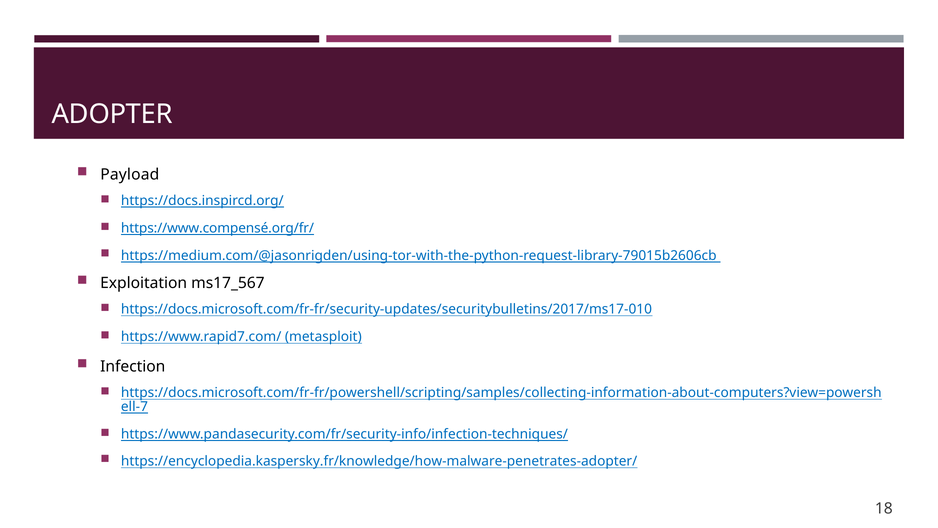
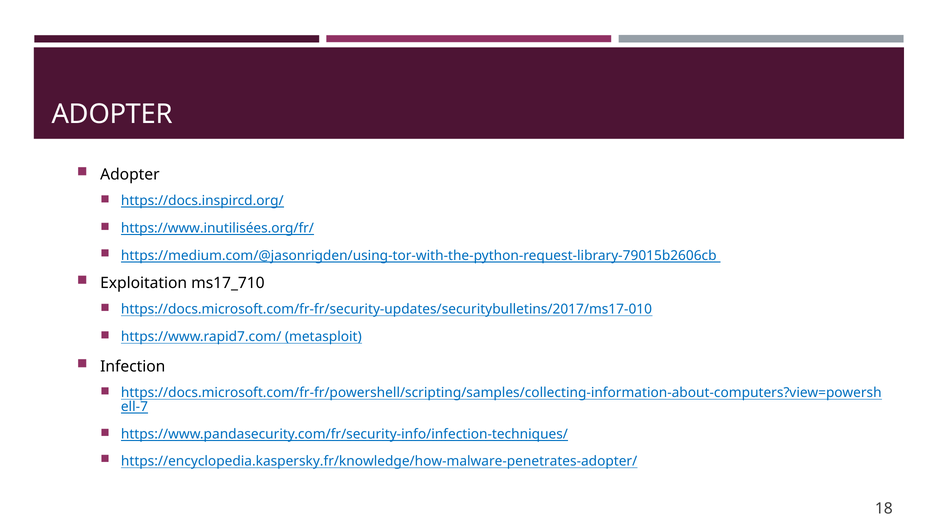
Payload at (130, 174): Payload -> Adopter
https://www.compensé.org/fr/: https://www.compensé.org/fr/ -> https://www.inutilisées.org/fr/
ms17_567: ms17_567 -> ms17_710
